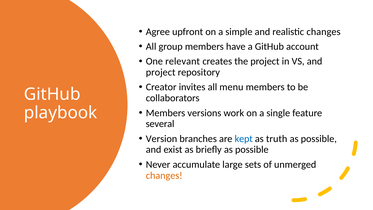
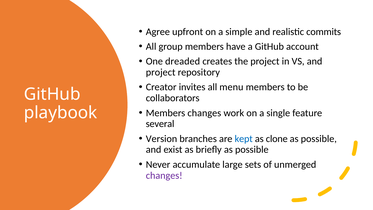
realistic changes: changes -> commits
relevant: relevant -> dreaded
Members versions: versions -> changes
truth: truth -> clone
changes at (164, 175) colour: orange -> purple
